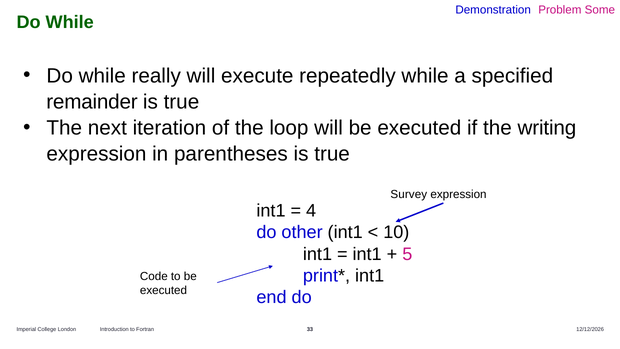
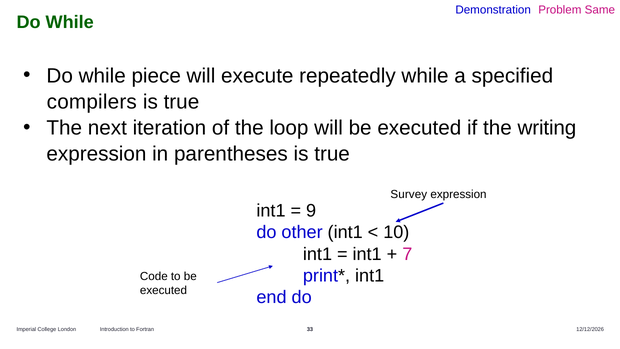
Some: Some -> Same
really: really -> piece
remainder: remainder -> compilers
4: 4 -> 9
5: 5 -> 7
